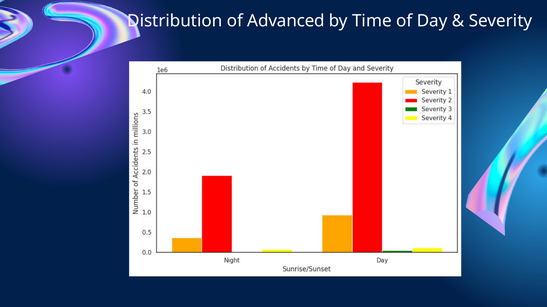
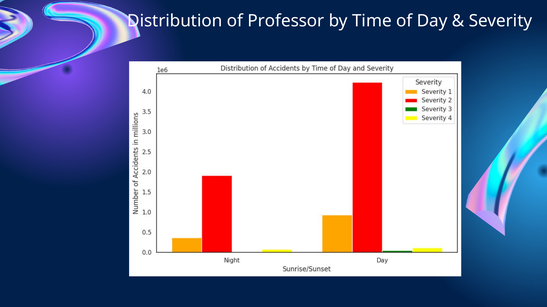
Advanced: Advanced -> Professor
